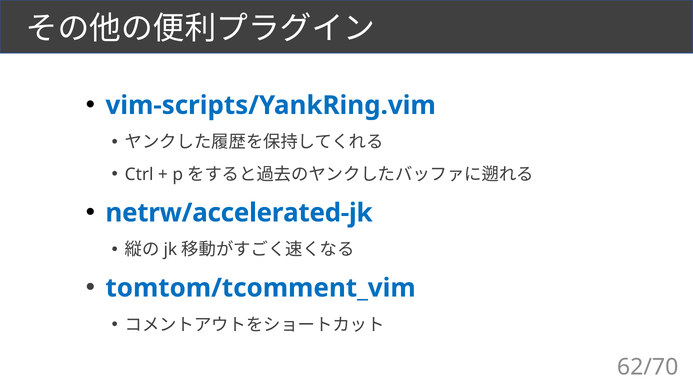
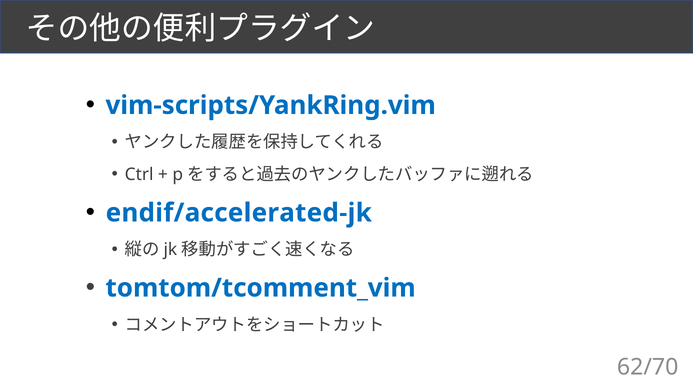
netrw/accelerated-jk: netrw/accelerated-jk -> endif/accelerated-jk
